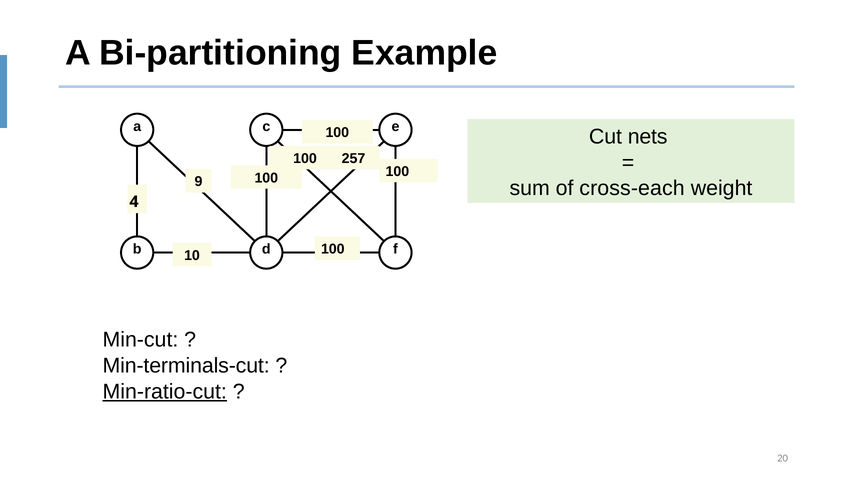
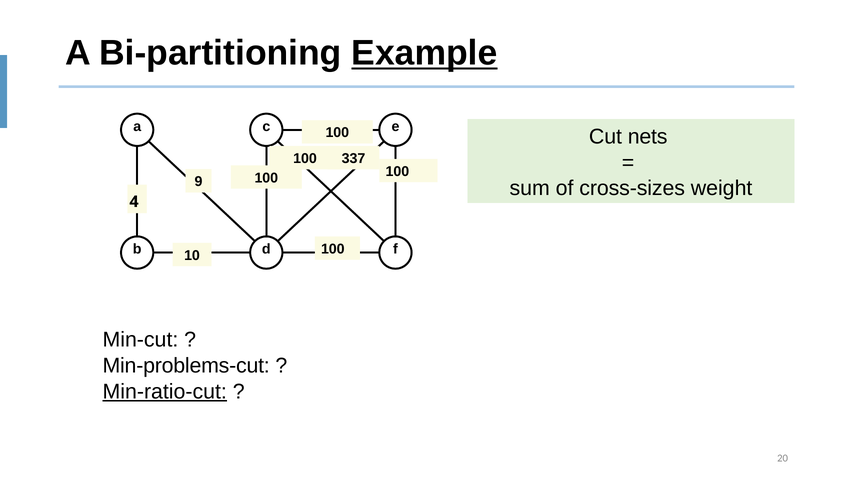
Example underline: none -> present
257: 257 -> 337
cross-each: cross-each -> cross-sizes
Min-terminals-cut: Min-terminals-cut -> Min-problems-cut
